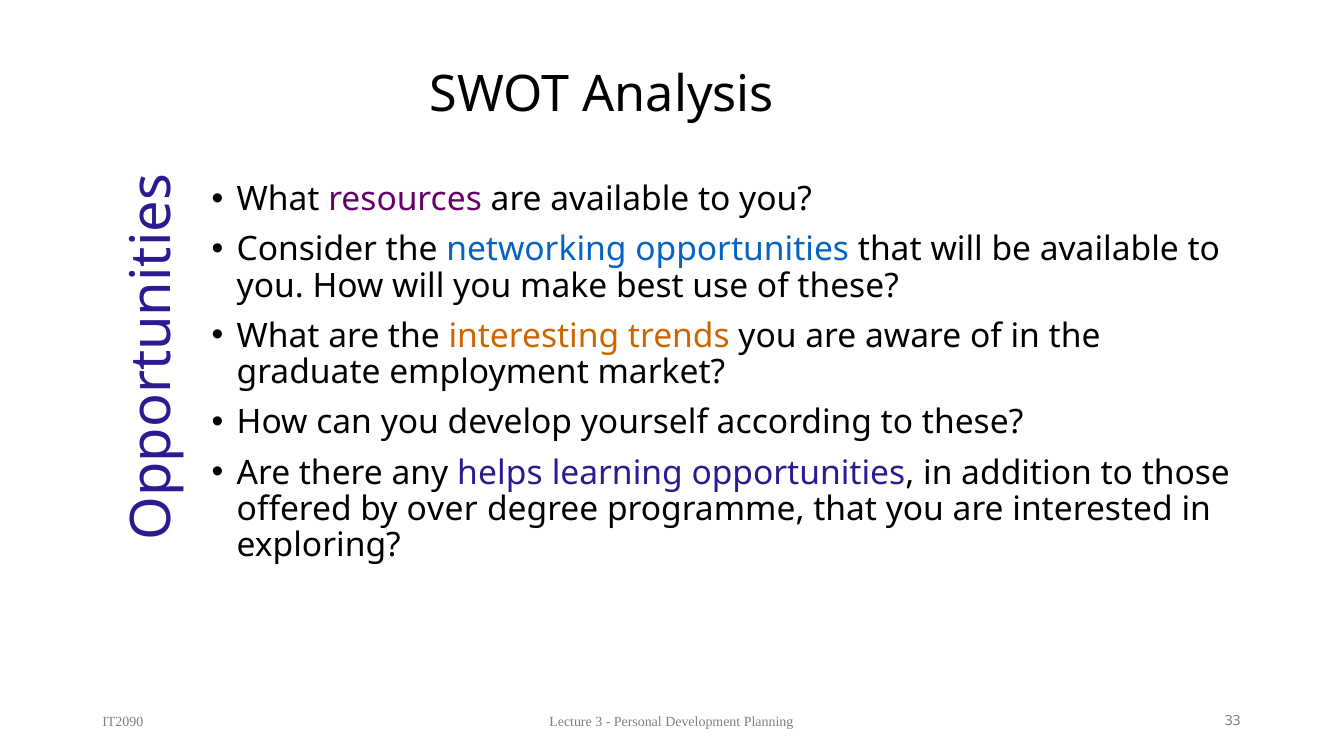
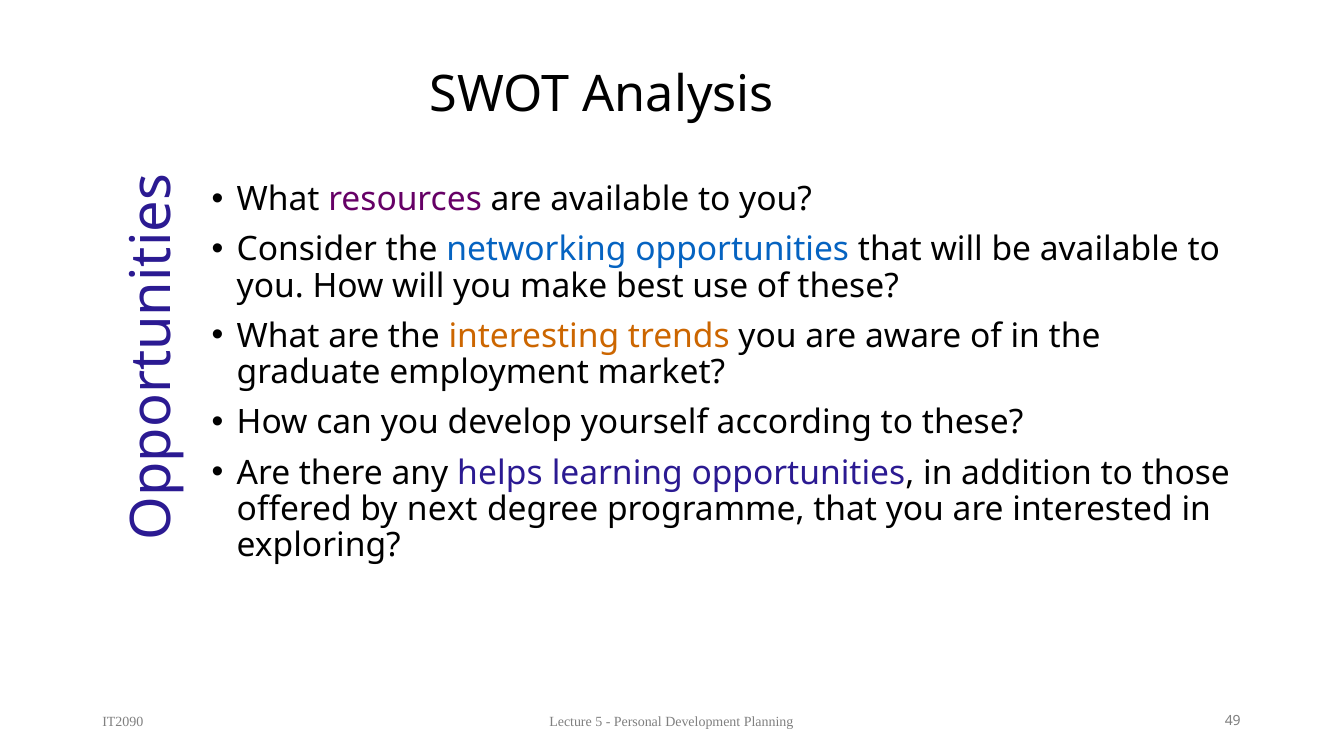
over: over -> next
3: 3 -> 5
33: 33 -> 49
